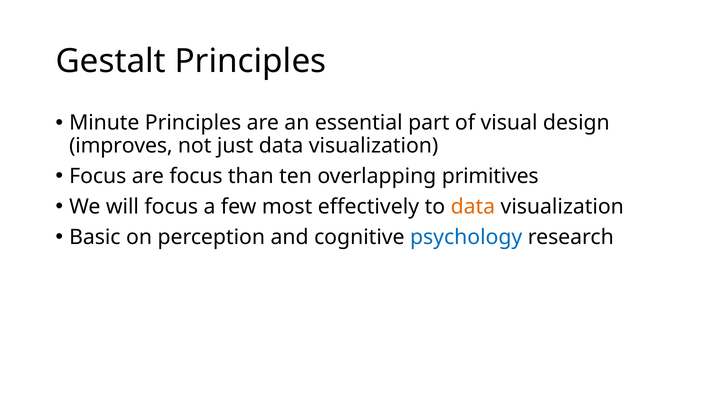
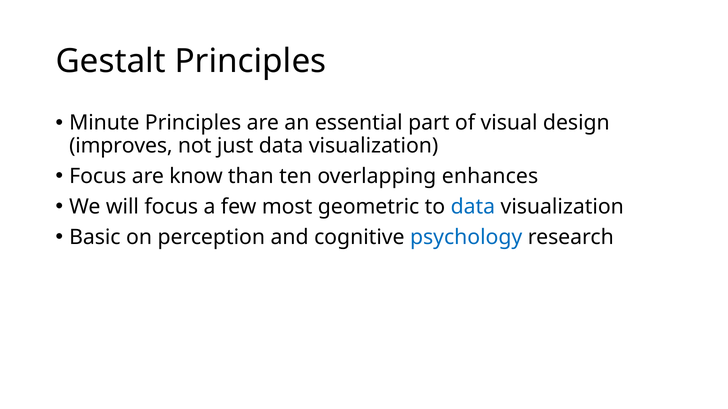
are focus: focus -> know
primitives: primitives -> enhances
effectively: effectively -> geometric
data at (473, 207) colour: orange -> blue
